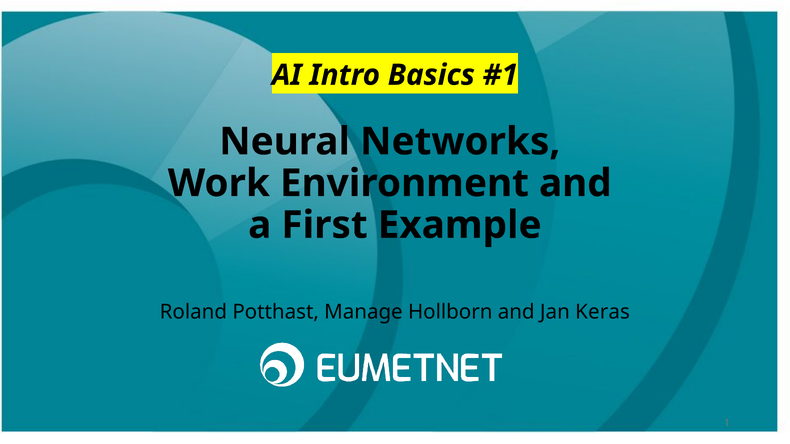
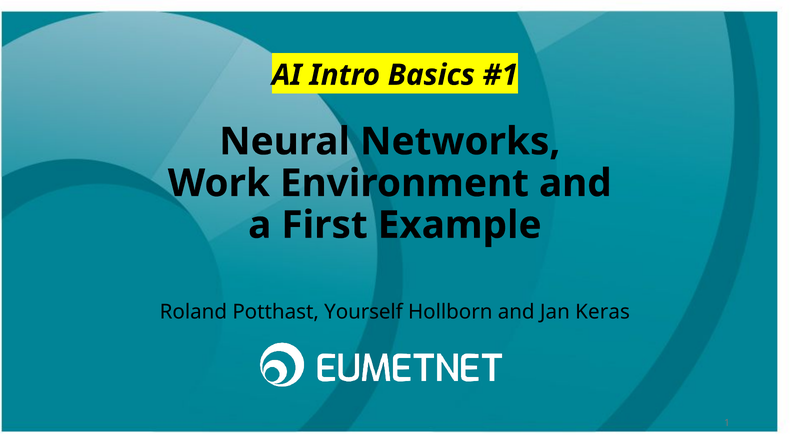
Manage: Manage -> Yourself
